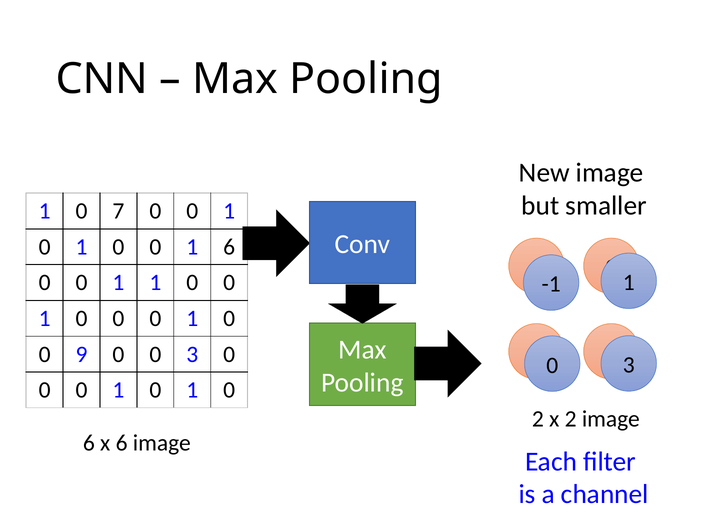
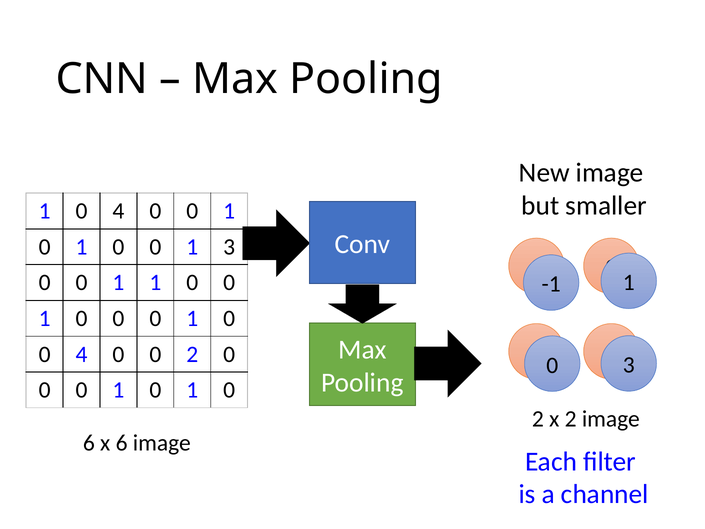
1 0 7: 7 -> 4
0 0 1 6: 6 -> 3
9 at (81, 354): 9 -> 4
0 0 3: 3 -> 2
